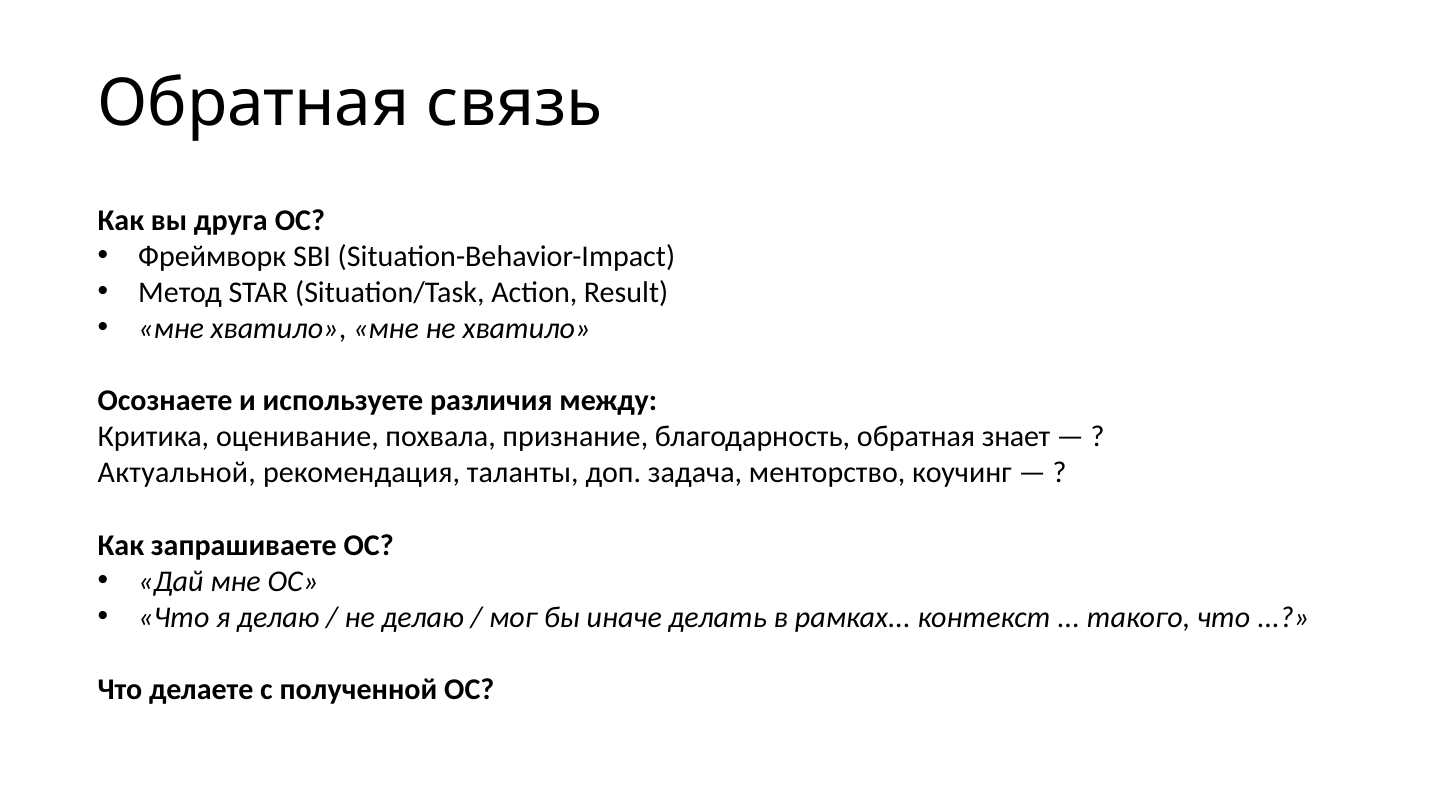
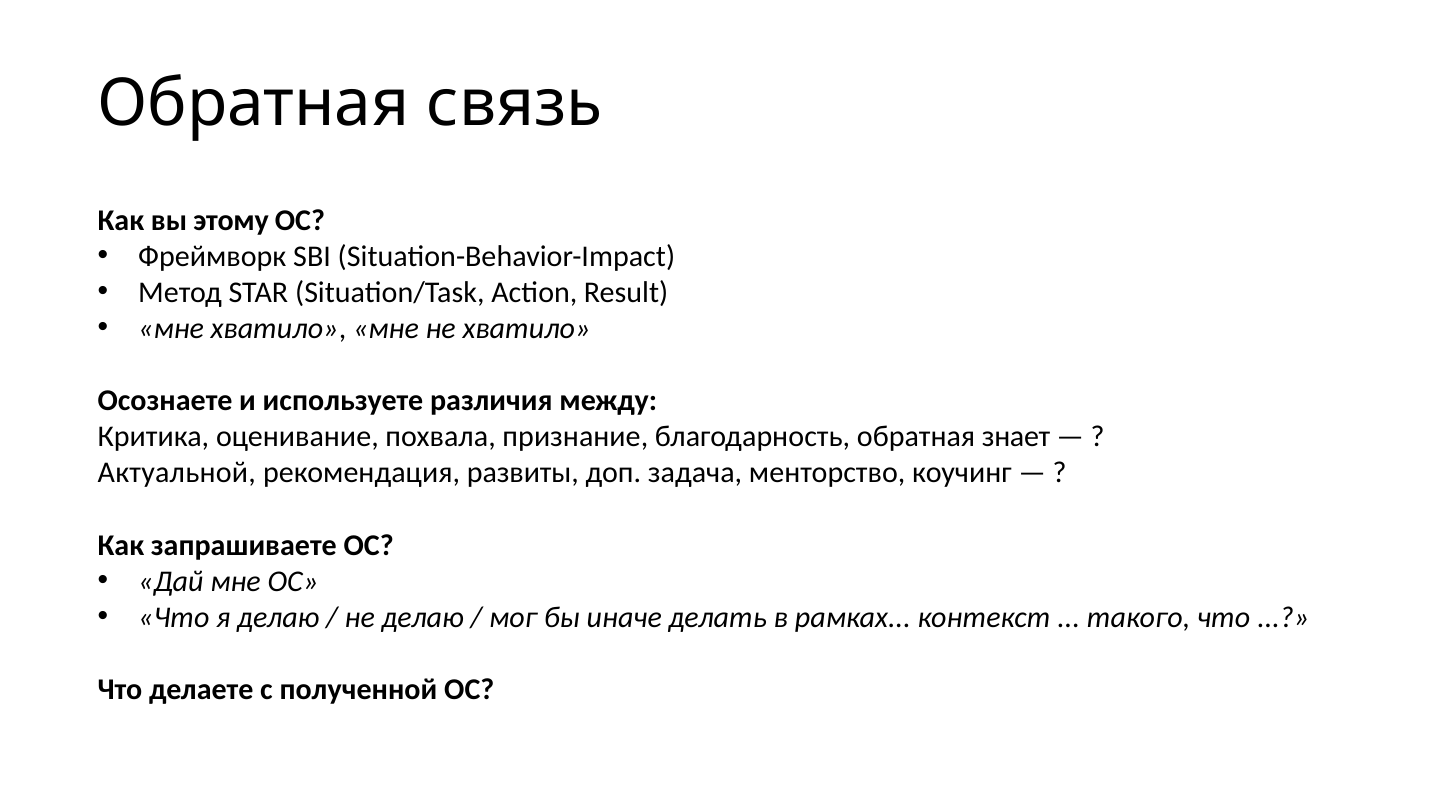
друга: друга -> этому
таланты: таланты -> развиты
